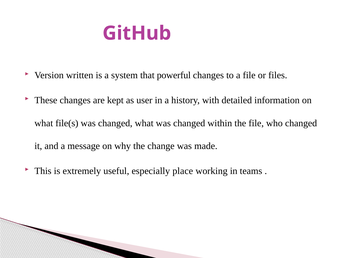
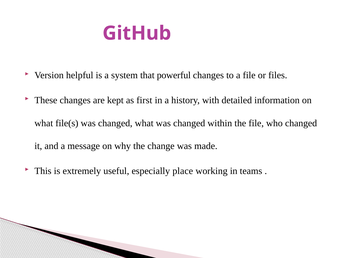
written: written -> helpful
user: user -> first
